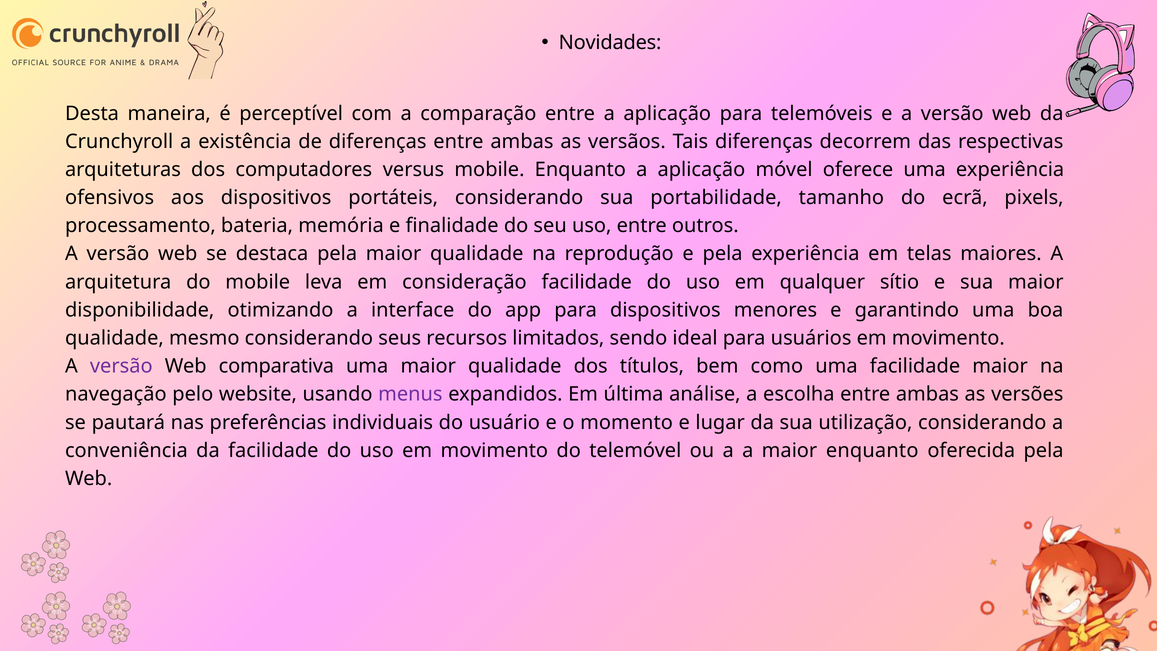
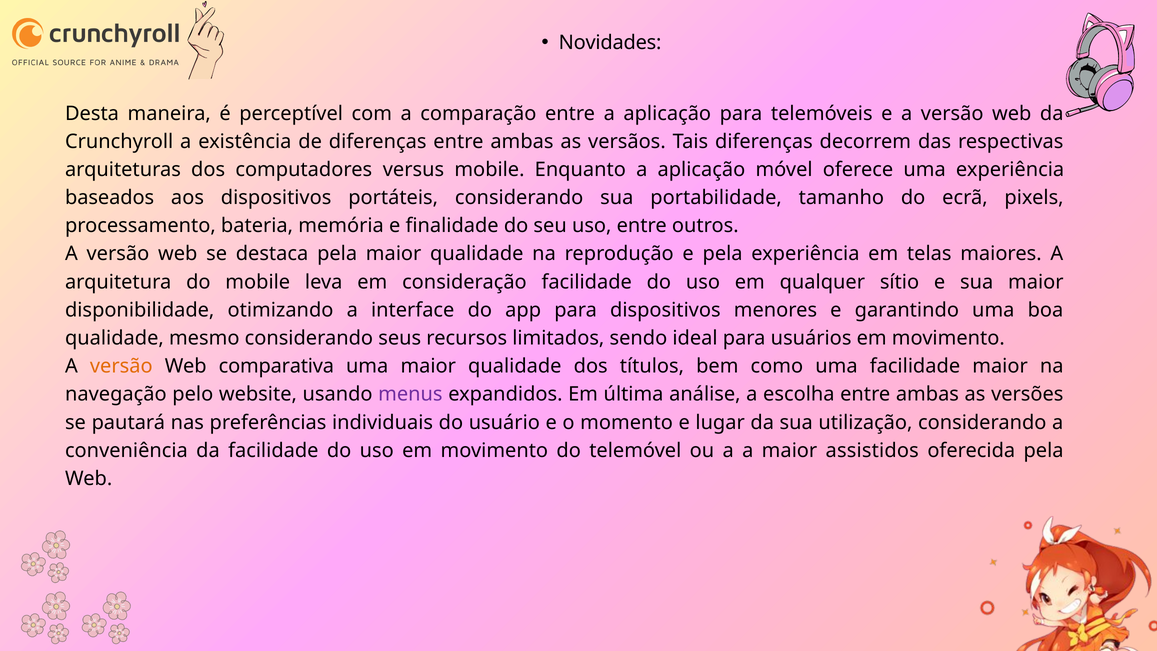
ofensivos: ofensivos -> baseados
versão at (121, 366) colour: purple -> orange
maior enquanto: enquanto -> assistidos
